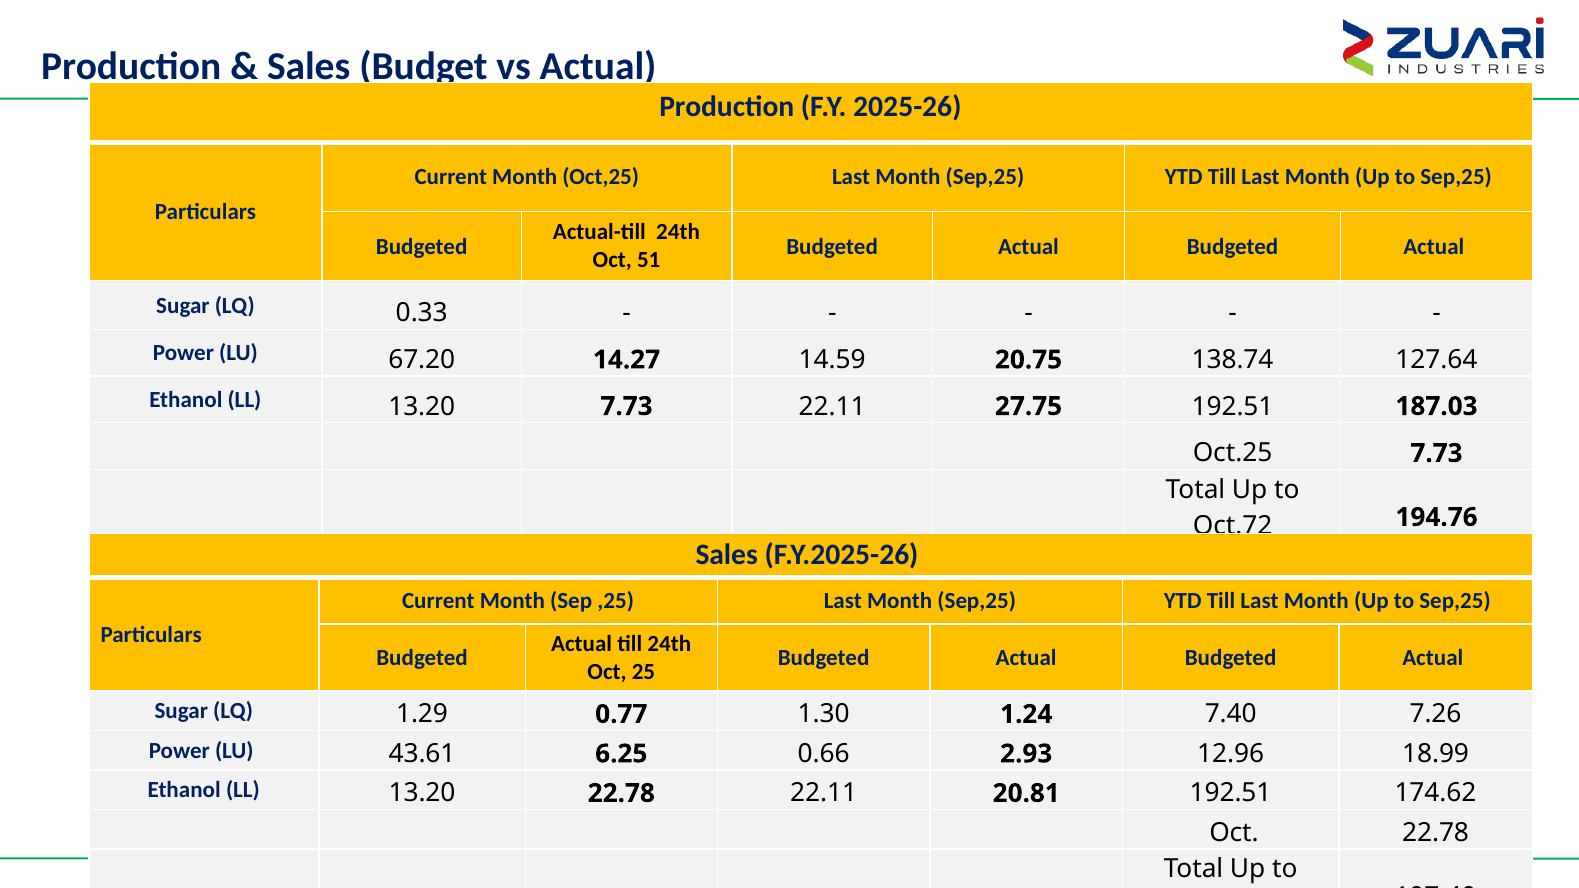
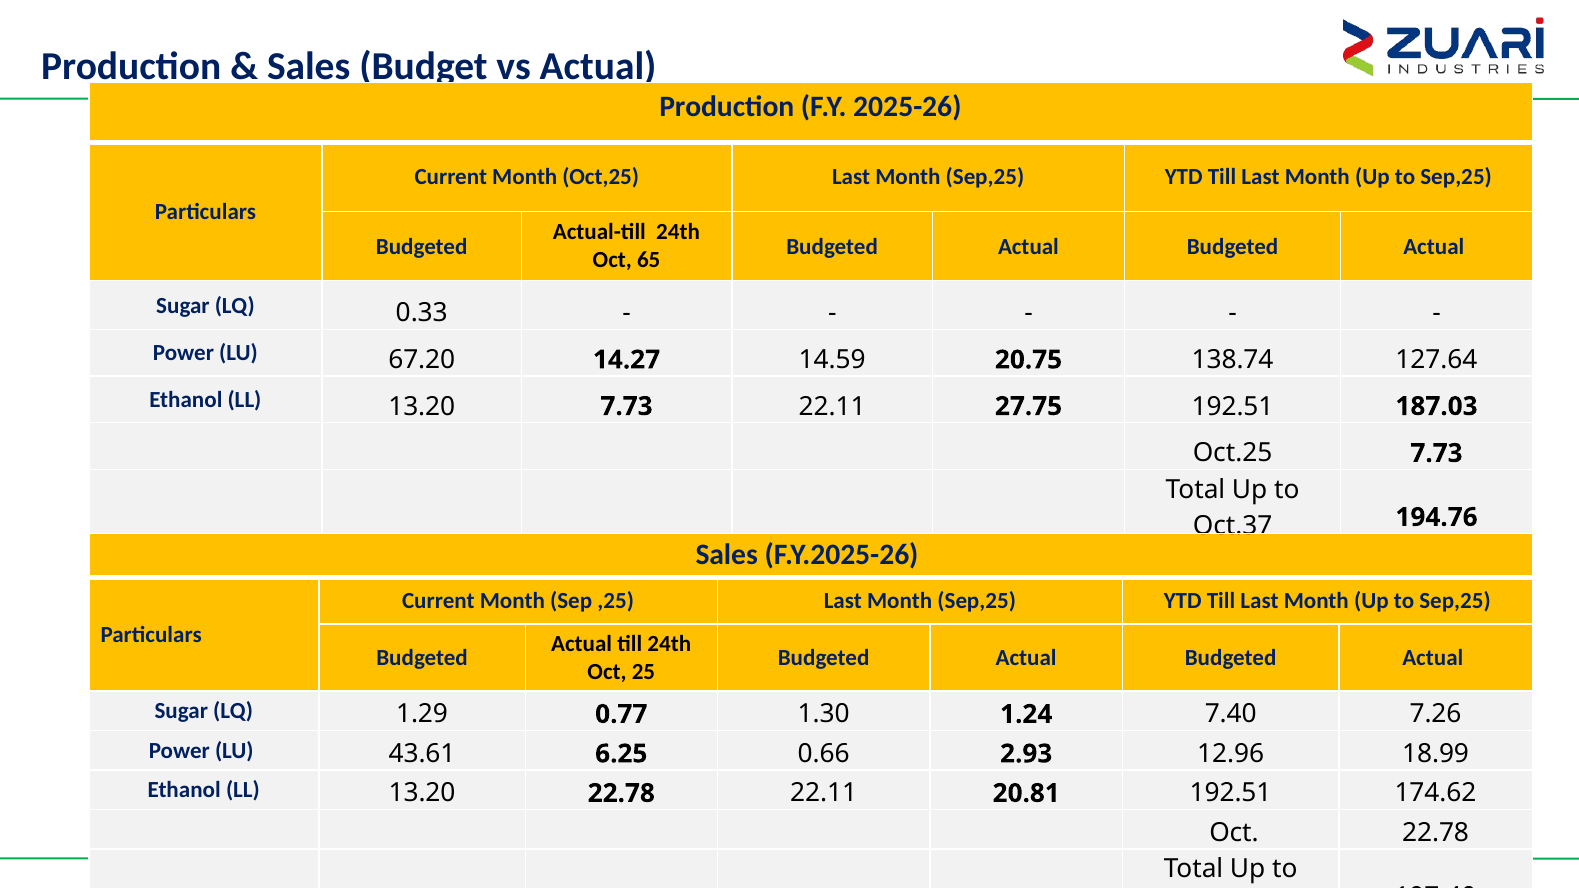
51: 51 -> 65
Oct.72: Oct.72 -> Oct.37
